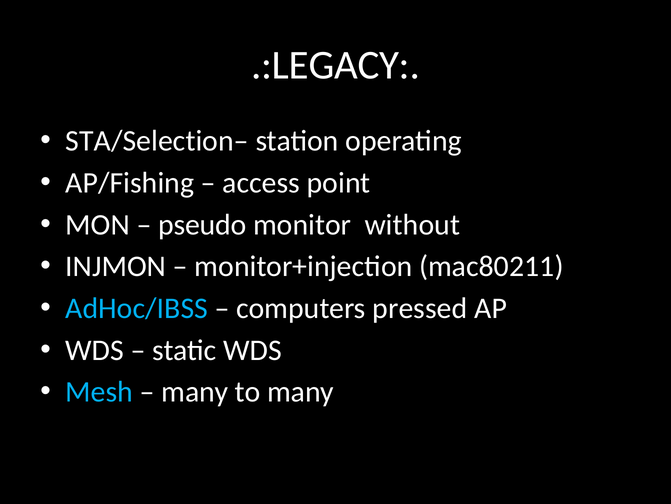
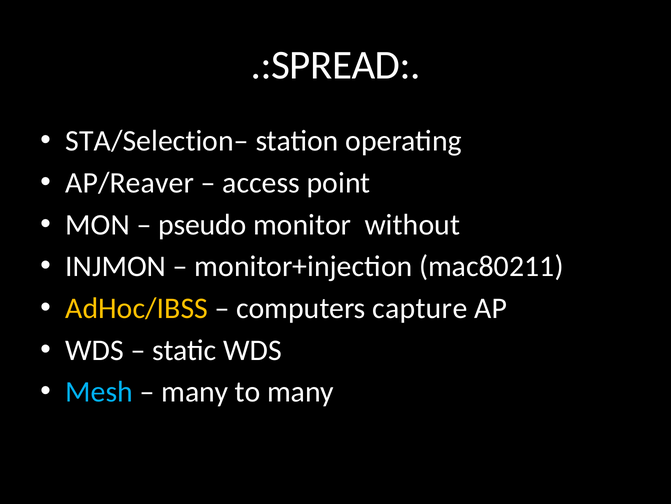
.:LEGACY: .:LEGACY -> .:SPREAD
AP/Fishing: AP/Fishing -> AP/Reaver
AdHoc/IBSS colour: light blue -> yellow
pressed: pressed -> capture
